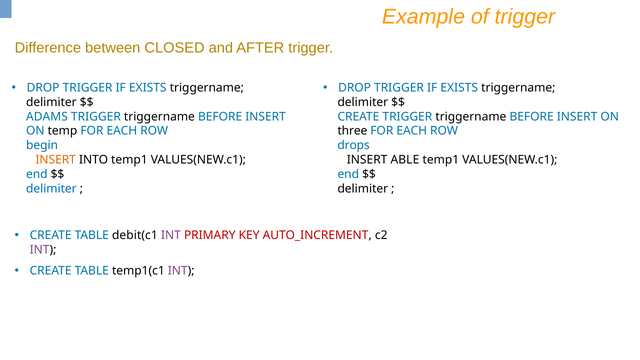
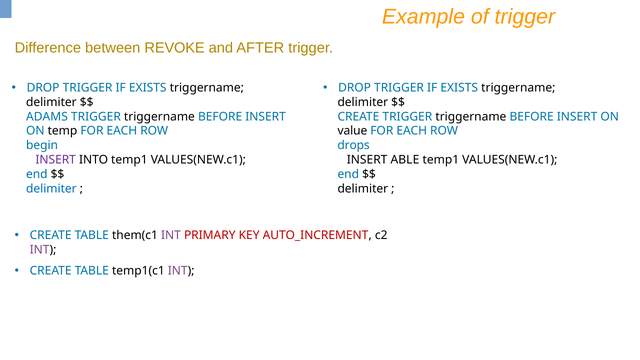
CLOSED: CLOSED -> REVOKE
three: three -> value
INSERT at (56, 160) colour: orange -> purple
debit(c1: debit(c1 -> them(c1
